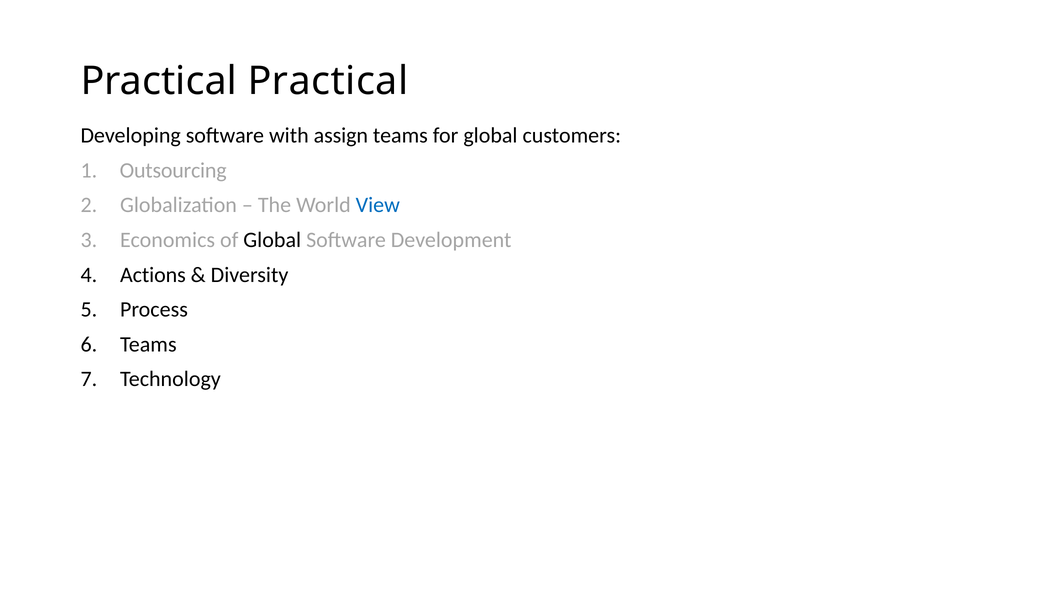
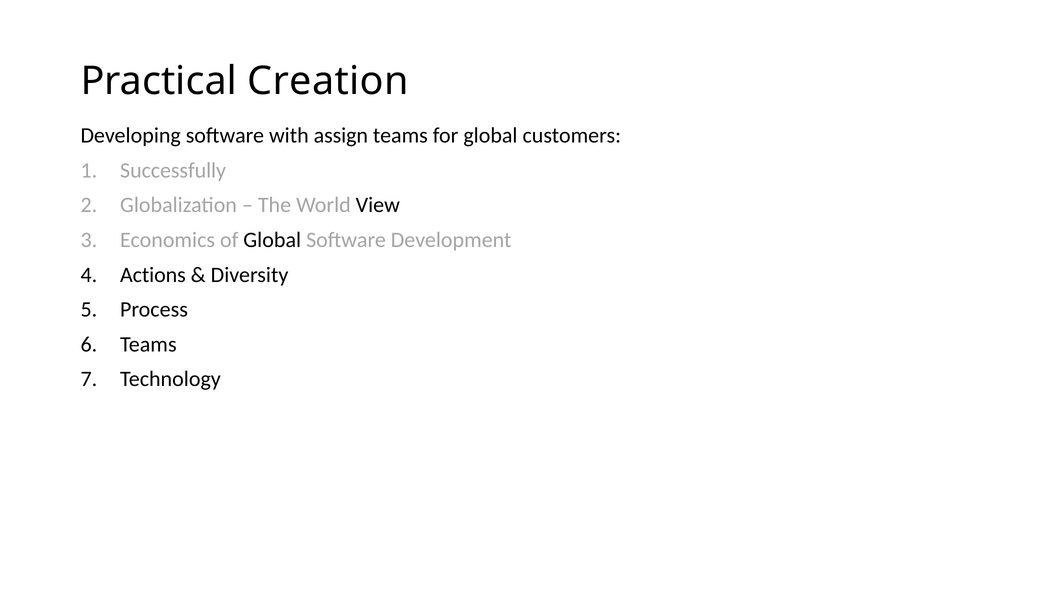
Practical Practical: Practical -> Creation
Outsourcing: Outsourcing -> Successfully
View colour: blue -> black
